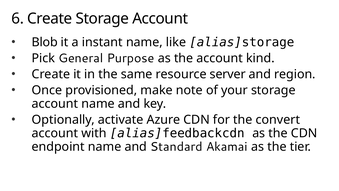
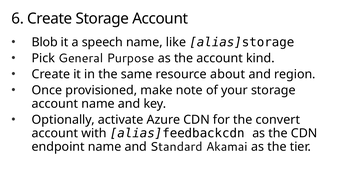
instant: instant -> speech
server: server -> about
